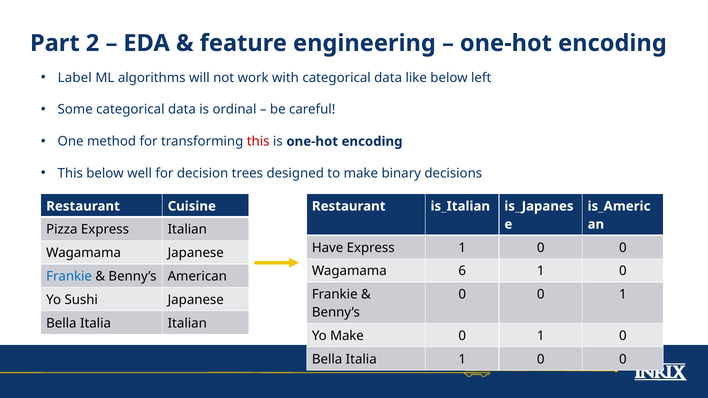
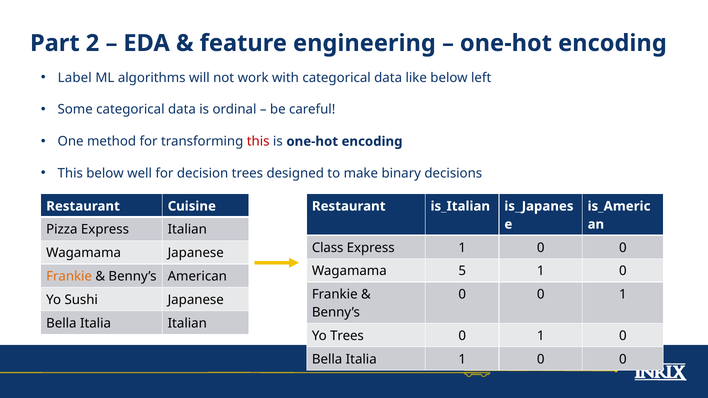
Have: Have -> Class
6: 6 -> 5
Frankie at (69, 277) colour: blue -> orange
Yo Make: Make -> Trees
